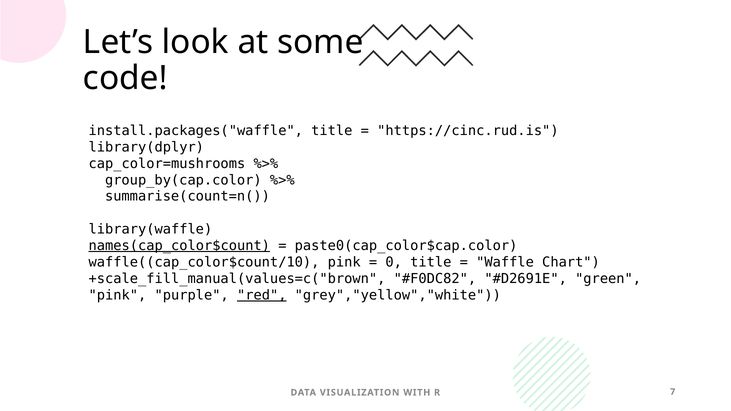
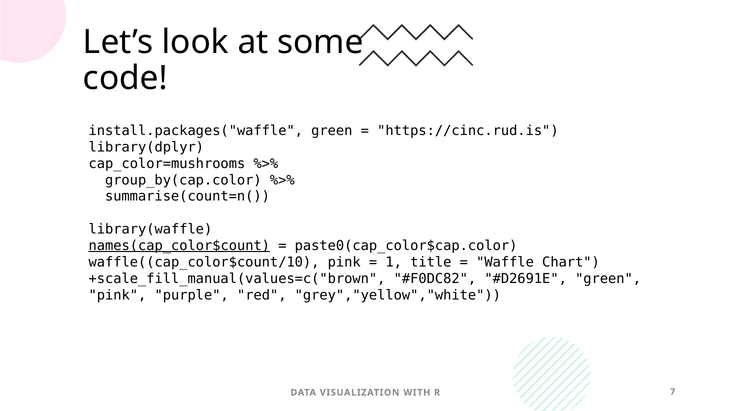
install.packages("waffle title: title -> green
0: 0 -> 1
red underline: present -> none
